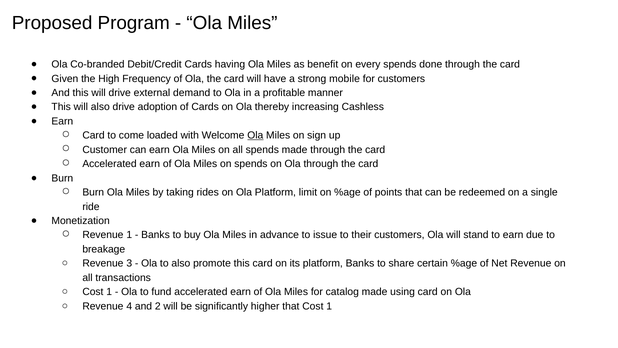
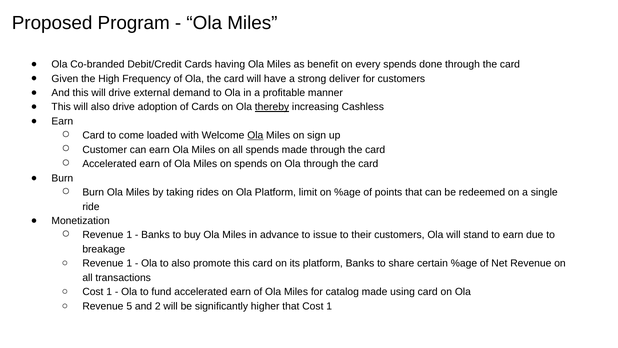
mobile: mobile -> deliver
thereby underline: none -> present
3 at (129, 263): 3 -> 1
4: 4 -> 5
